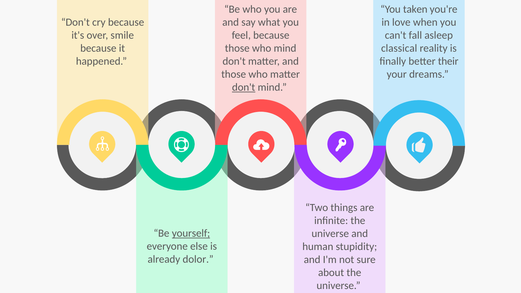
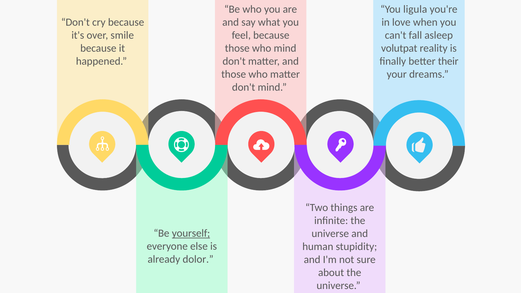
taken: taken -> ligula
classical: classical -> volutpat
don't at (244, 87) underline: present -> none
